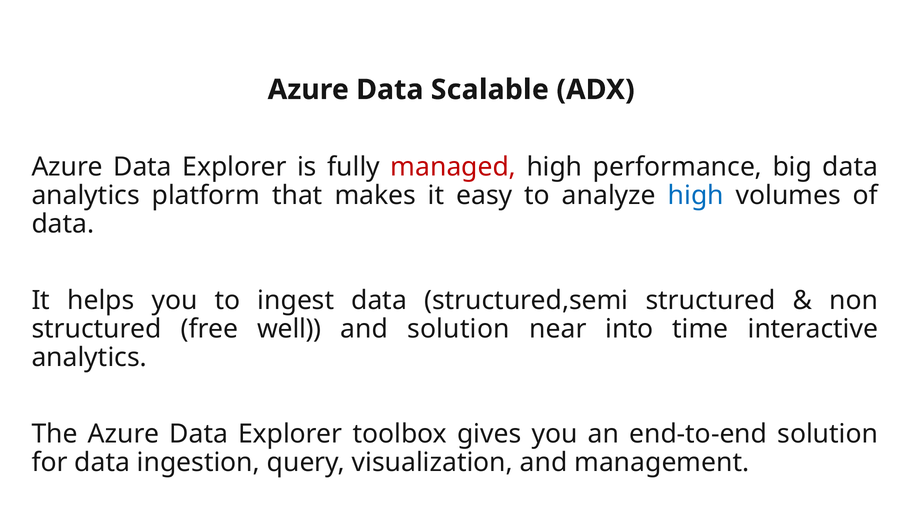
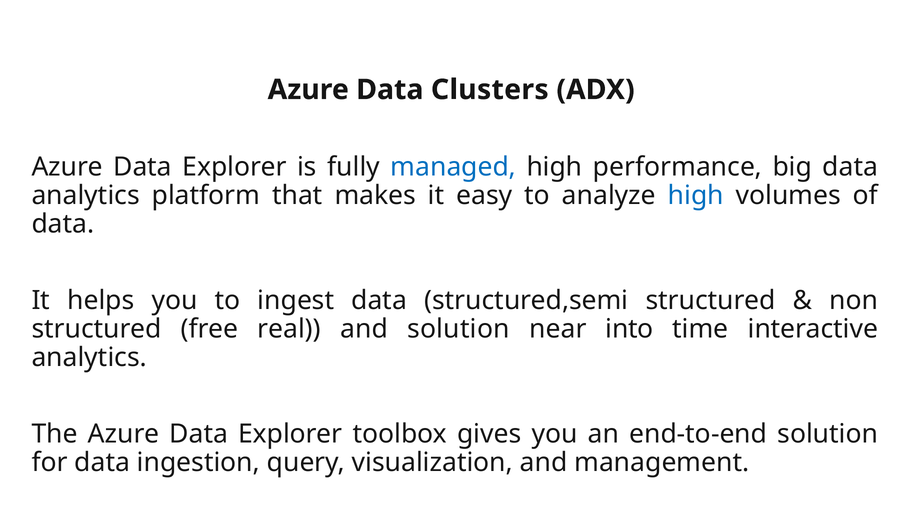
Scalable: Scalable -> Clusters
managed colour: red -> blue
well: well -> real
